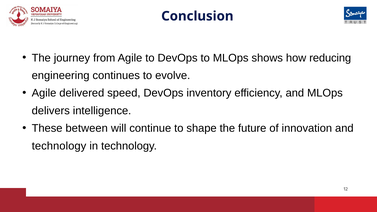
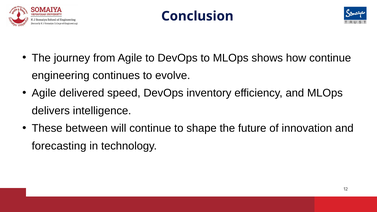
how reducing: reducing -> continue
technology at (59, 146): technology -> forecasting
